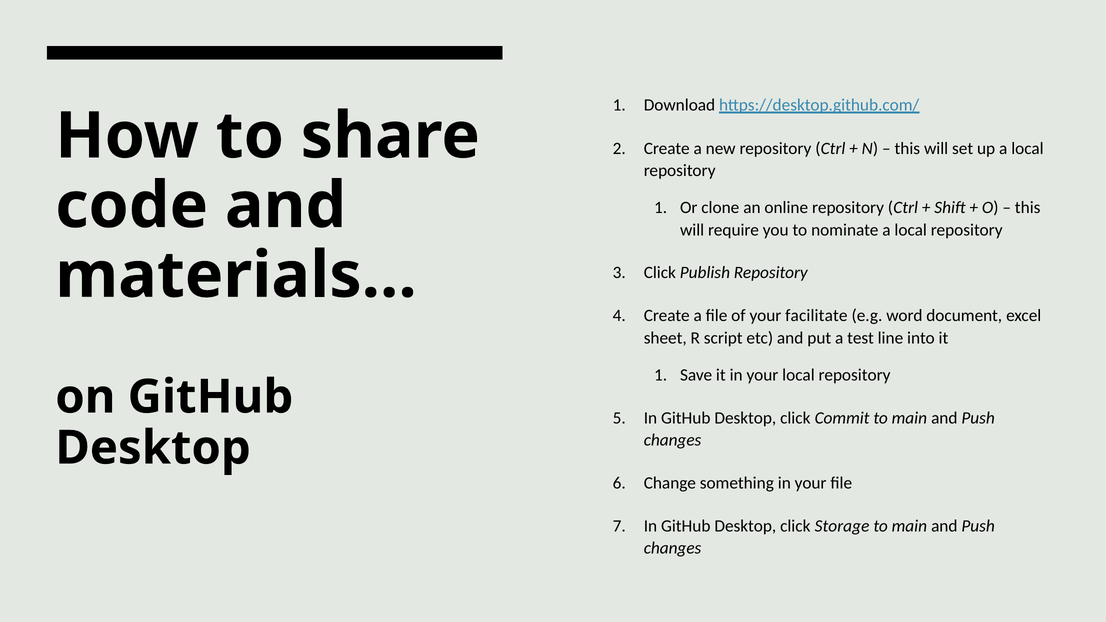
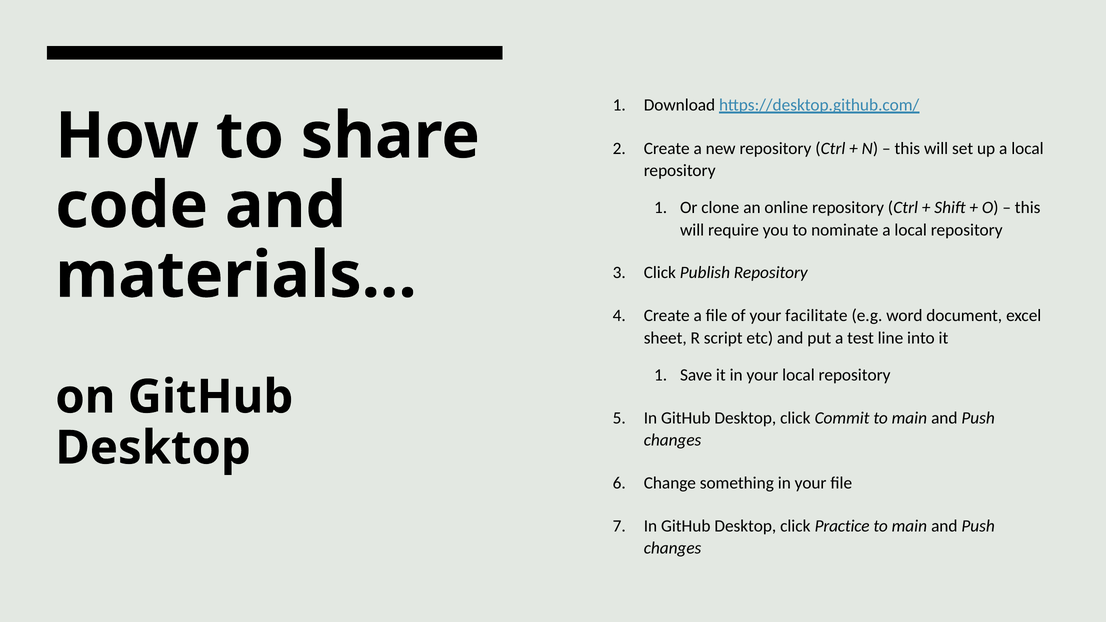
Storage: Storage -> Practice
